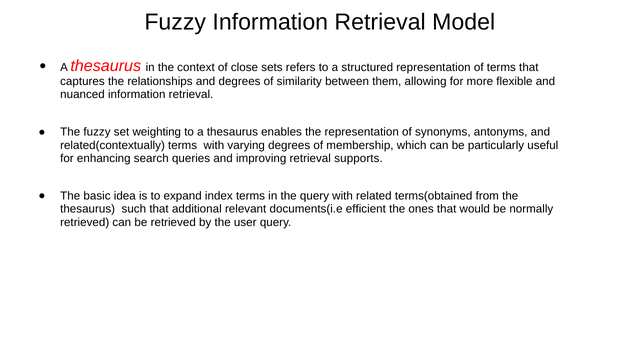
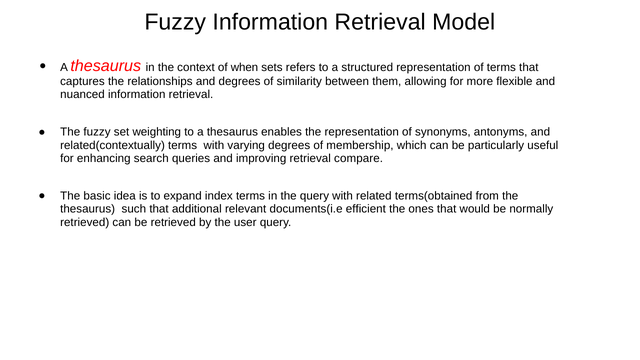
close: close -> when
supports: supports -> compare
